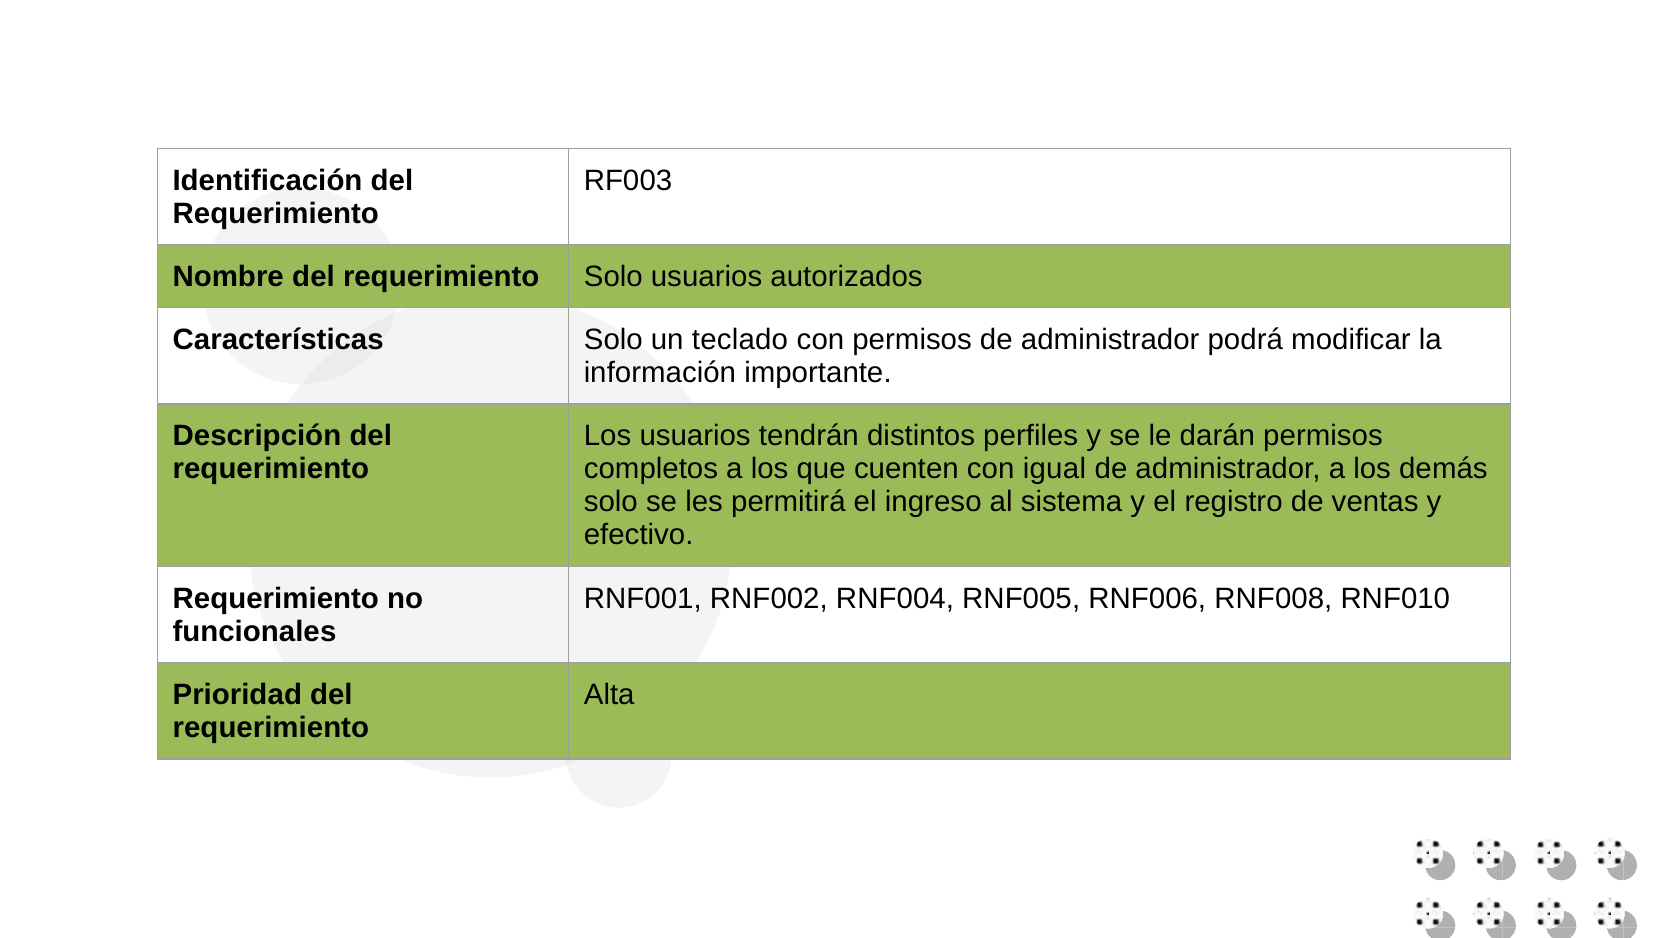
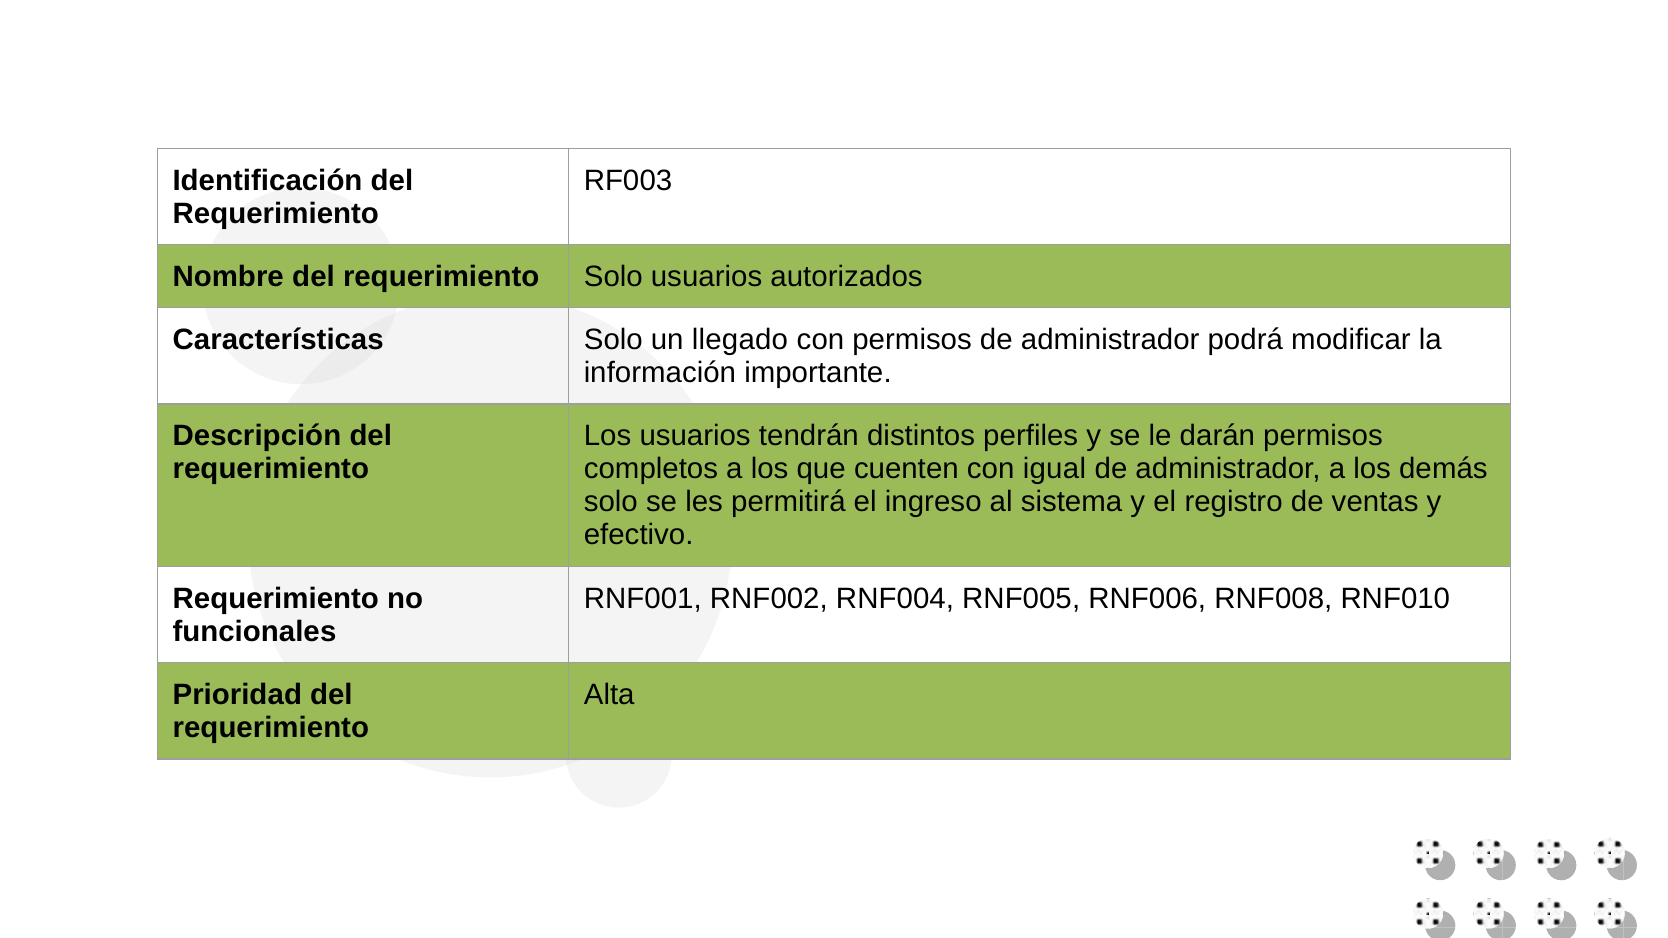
teclado: teclado -> llegado
